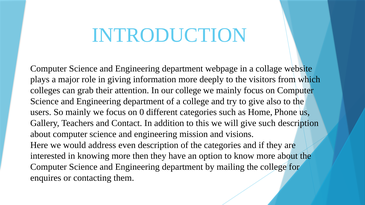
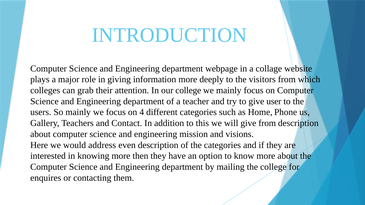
a college: college -> teacher
also: also -> user
0: 0 -> 4
give such: such -> from
